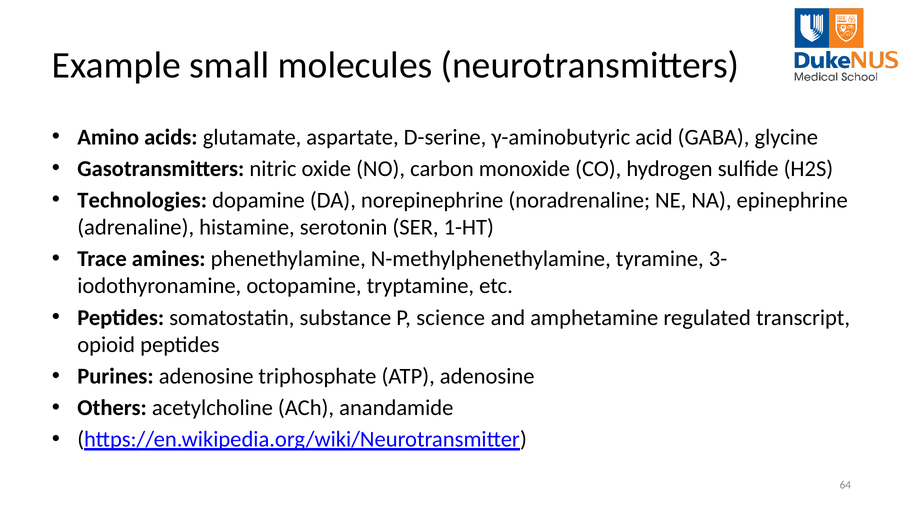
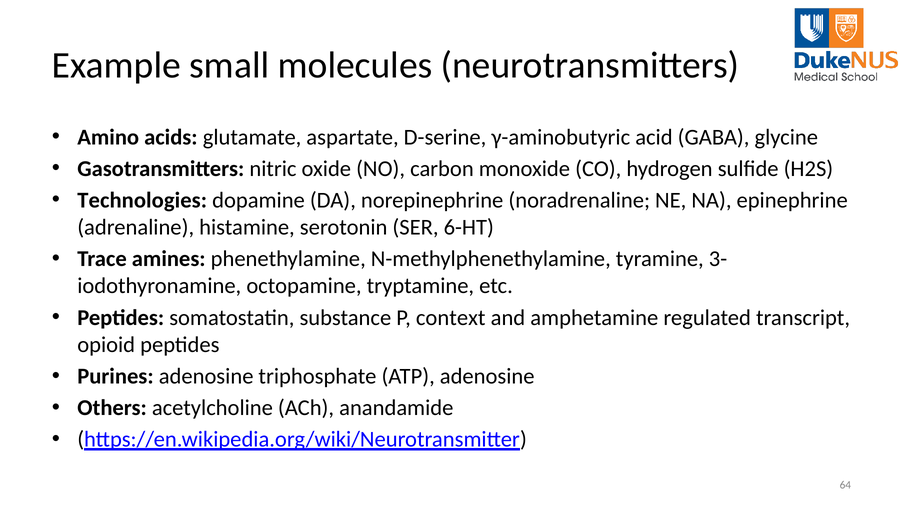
1-HT: 1-HT -> 6-HT
science: science -> context
